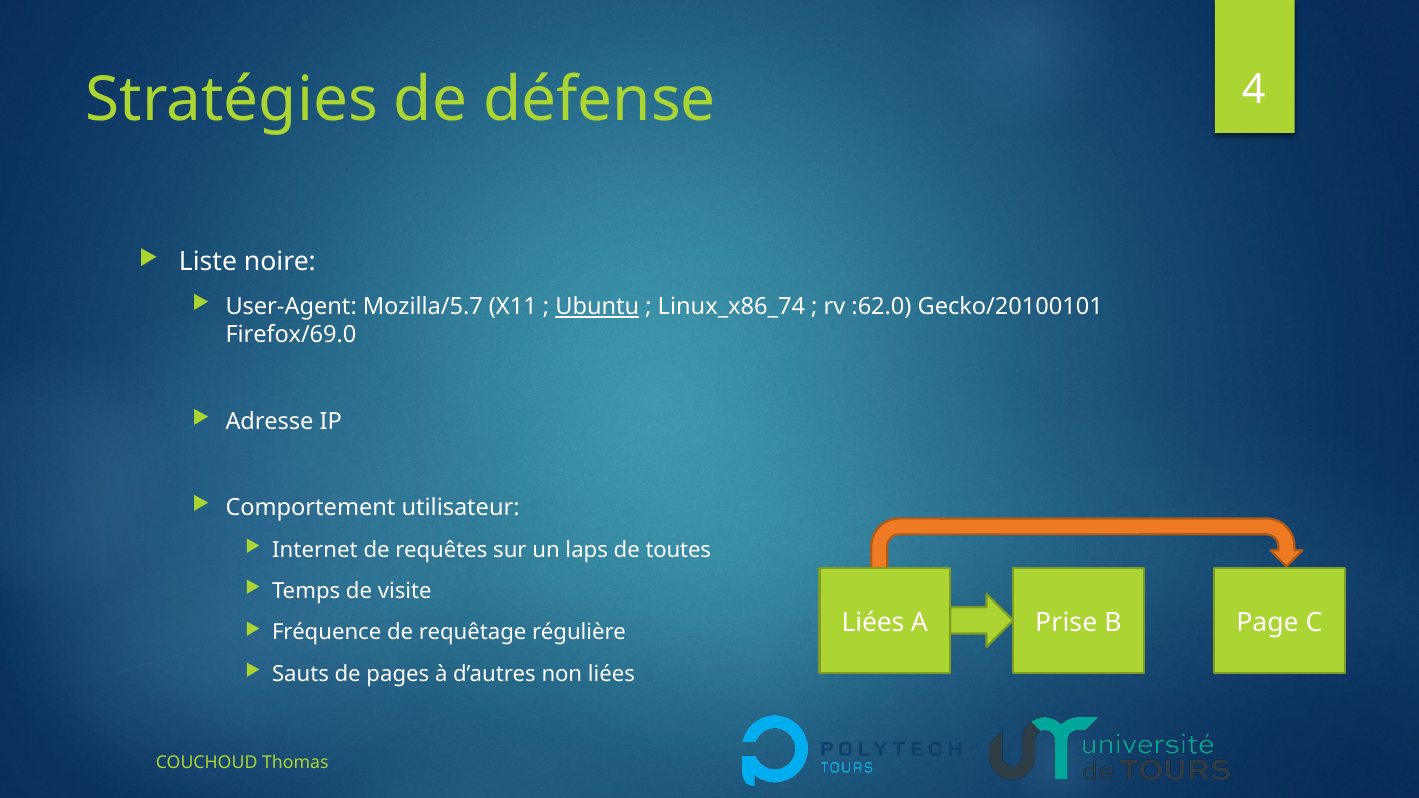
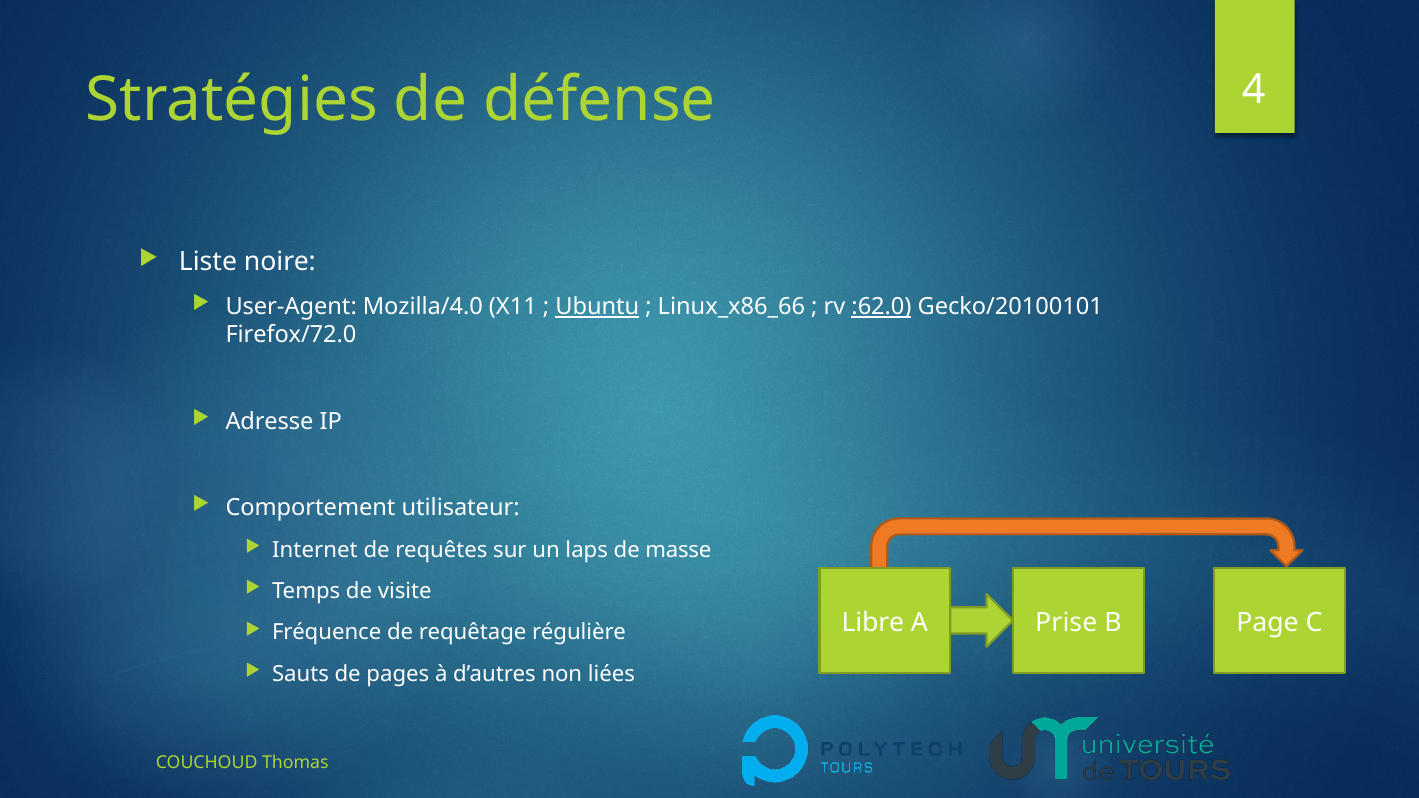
Mozilla/5.7: Mozilla/5.7 -> Mozilla/4.0
Linux_x86_74: Linux_x86_74 -> Linux_x86_66
:62.0 underline: none -> present
Firefox/69.0: Firefox/69.0 -> Firefox/72.0
toutes: toutes -> masse
Liées at (873, 623): Liées -> Libre
